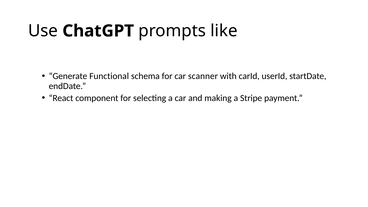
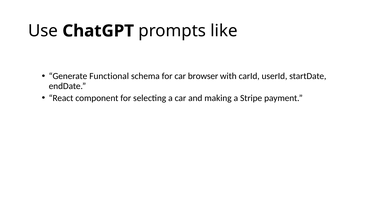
scanner: scanner -> browser
